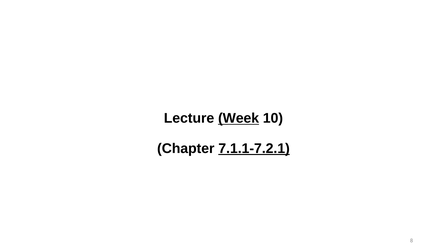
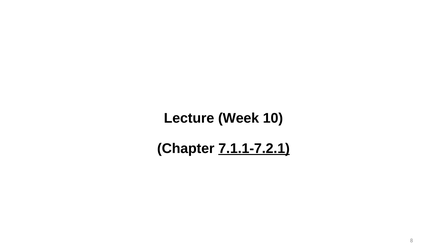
Week underline: present -> none
